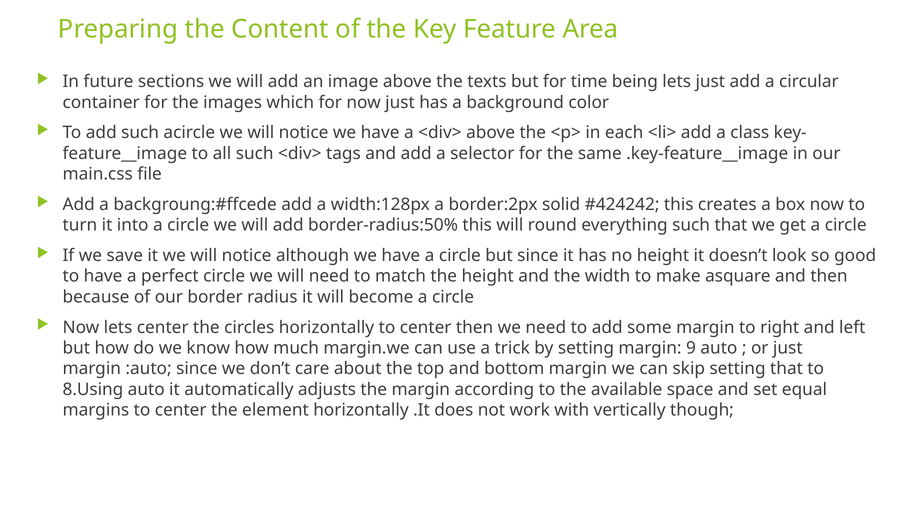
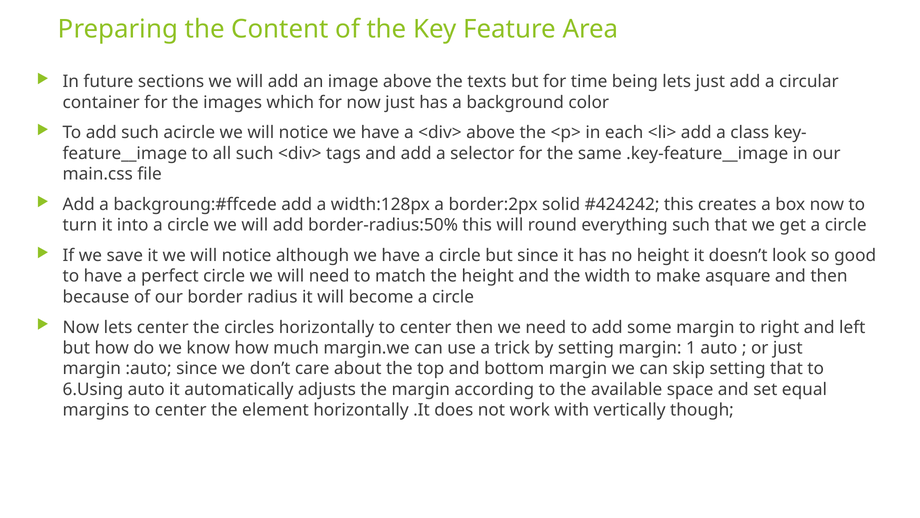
9: 9 -> 1
8.Using: 8.Using -> 6.Using
